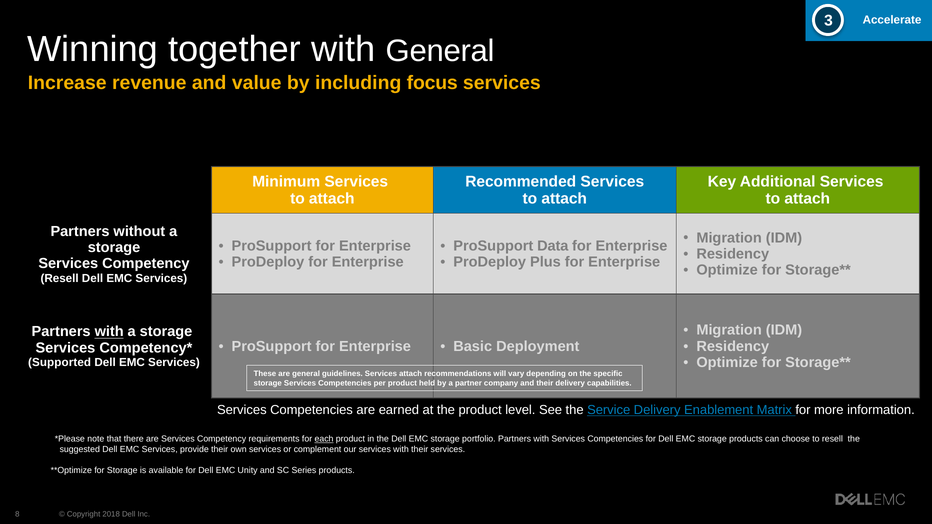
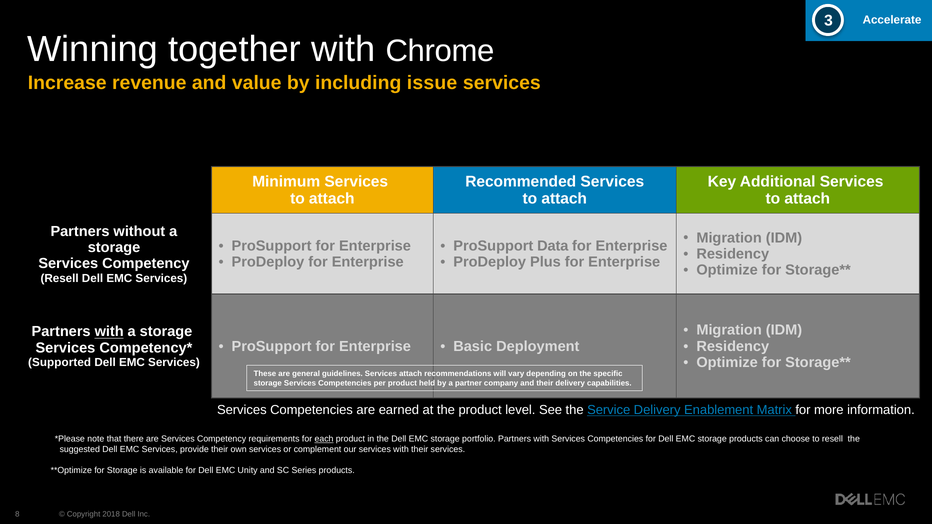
with General: General -> Chrome
focus: focus -> issue
